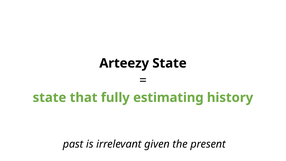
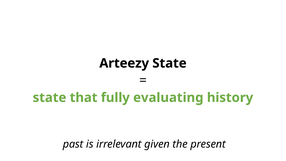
estimating: estimating -> evaluating
